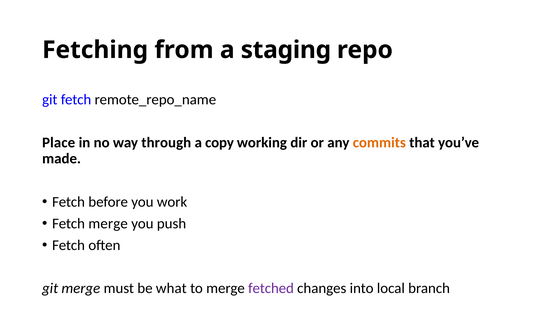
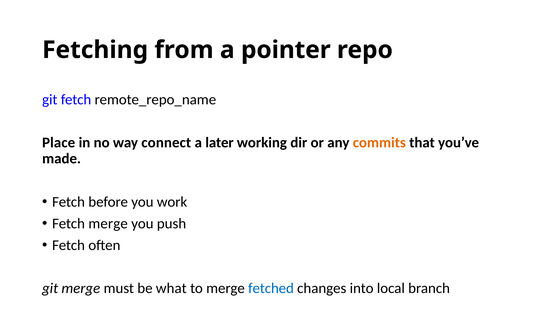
staging: staging -> pointer
through: through -> connect
copy: copy -> later
fetched colour: purple -> blue
